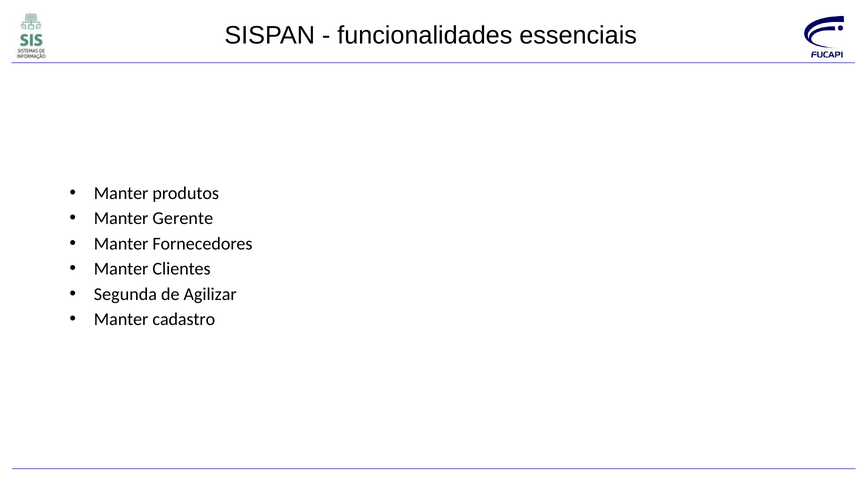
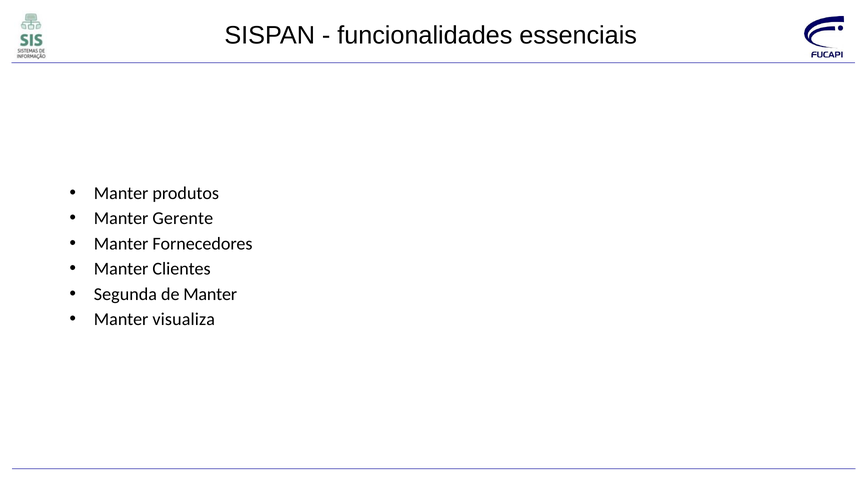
de Agilizar: Agilizar -> Manter
cadastro: cadastro -> visualiza
